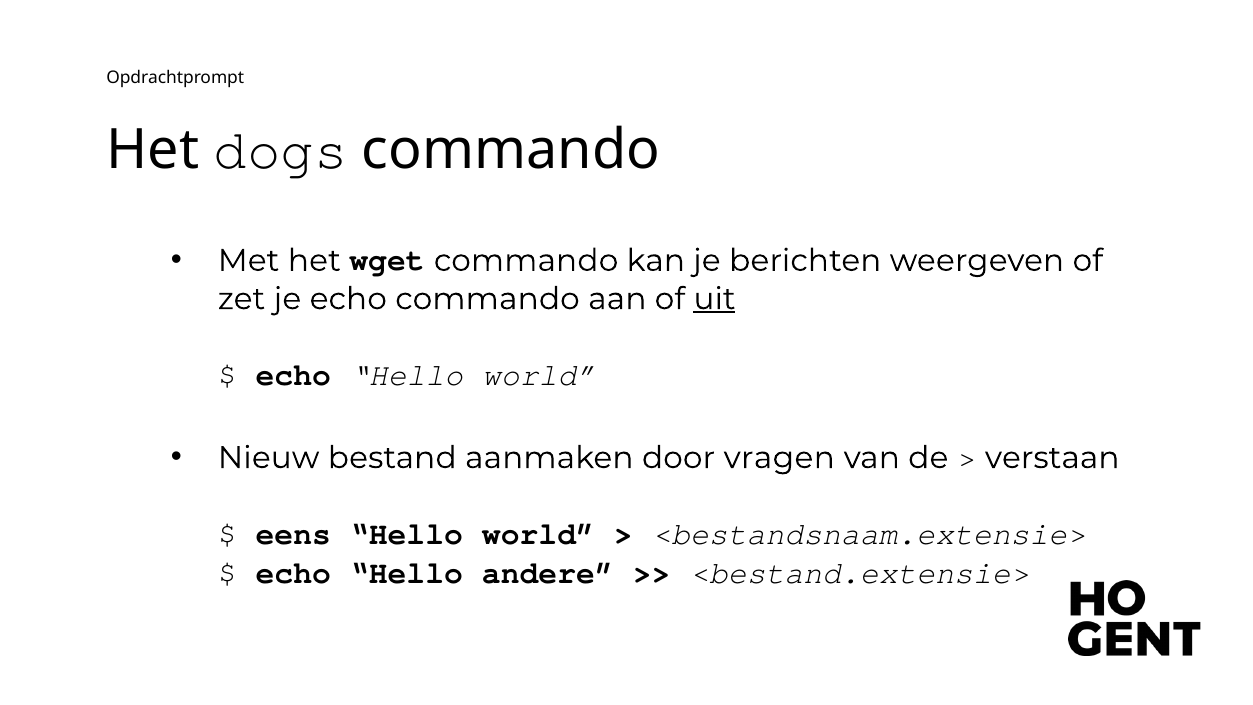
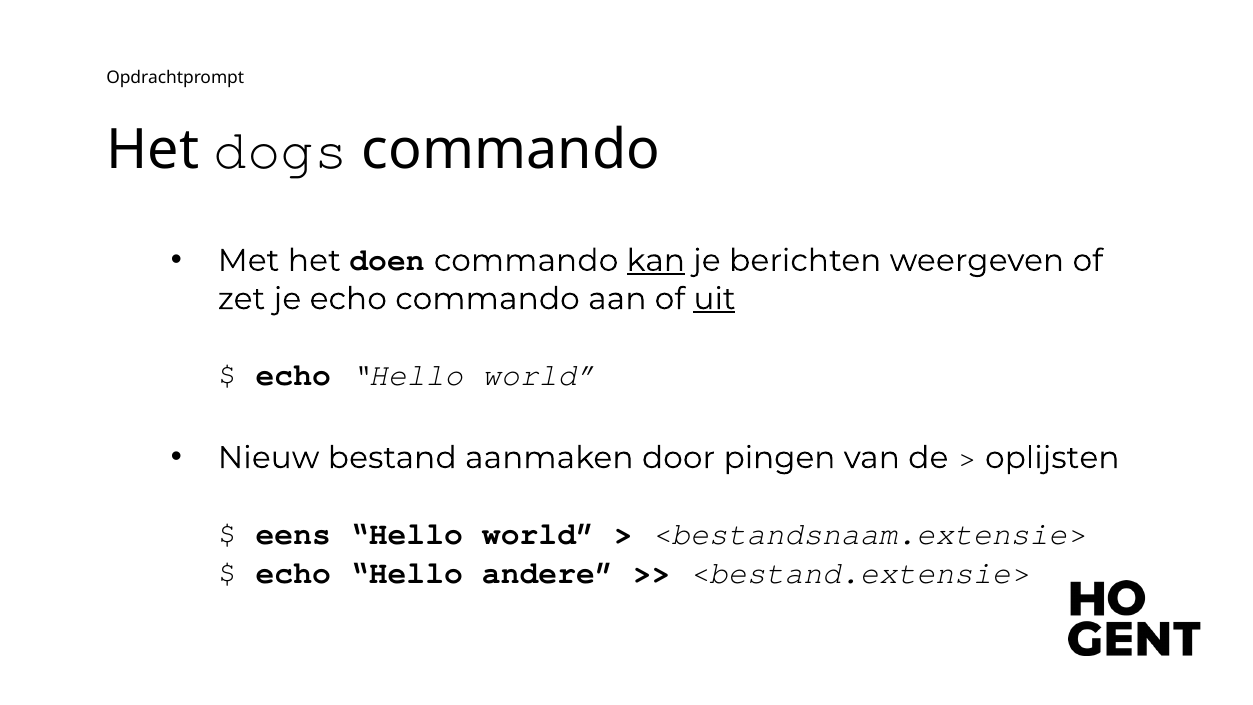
wget: wget -> doen
kan underline: none -> present
vragen: vragen -> pingen
verstaan: verstaan -> oplijsten
